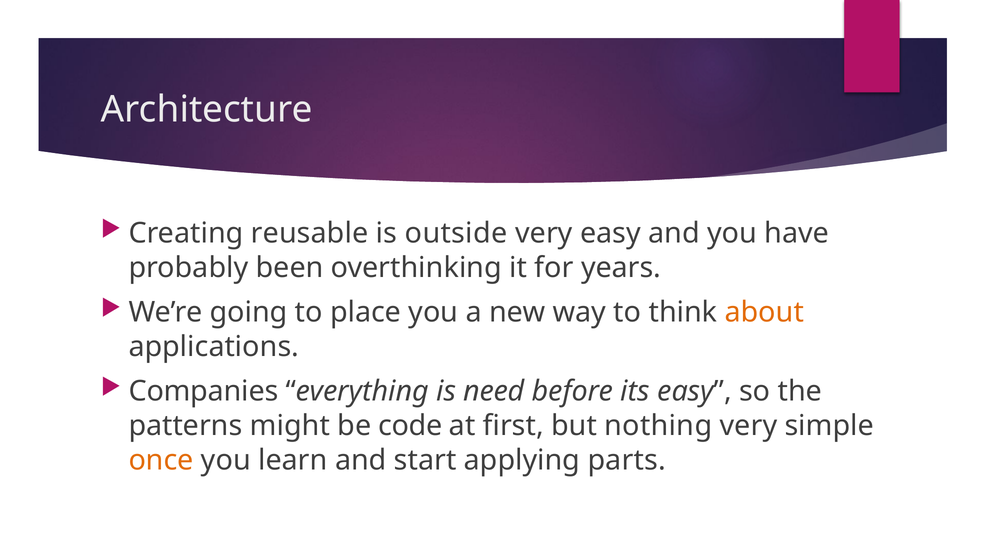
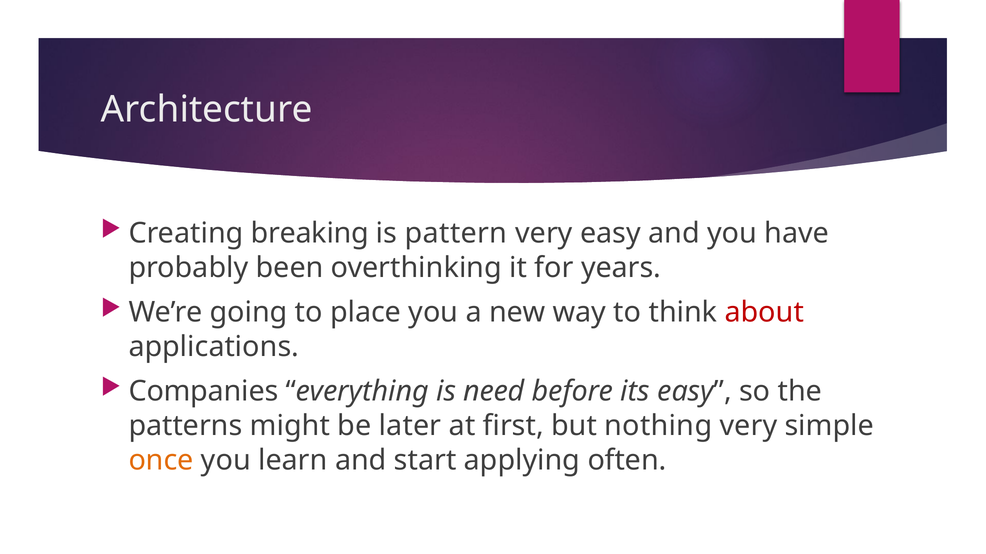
reusable: reusable -> breaking
outside: outside -> pattern
about colour: orange -> red
code: code -> later
parts: parts -> often
